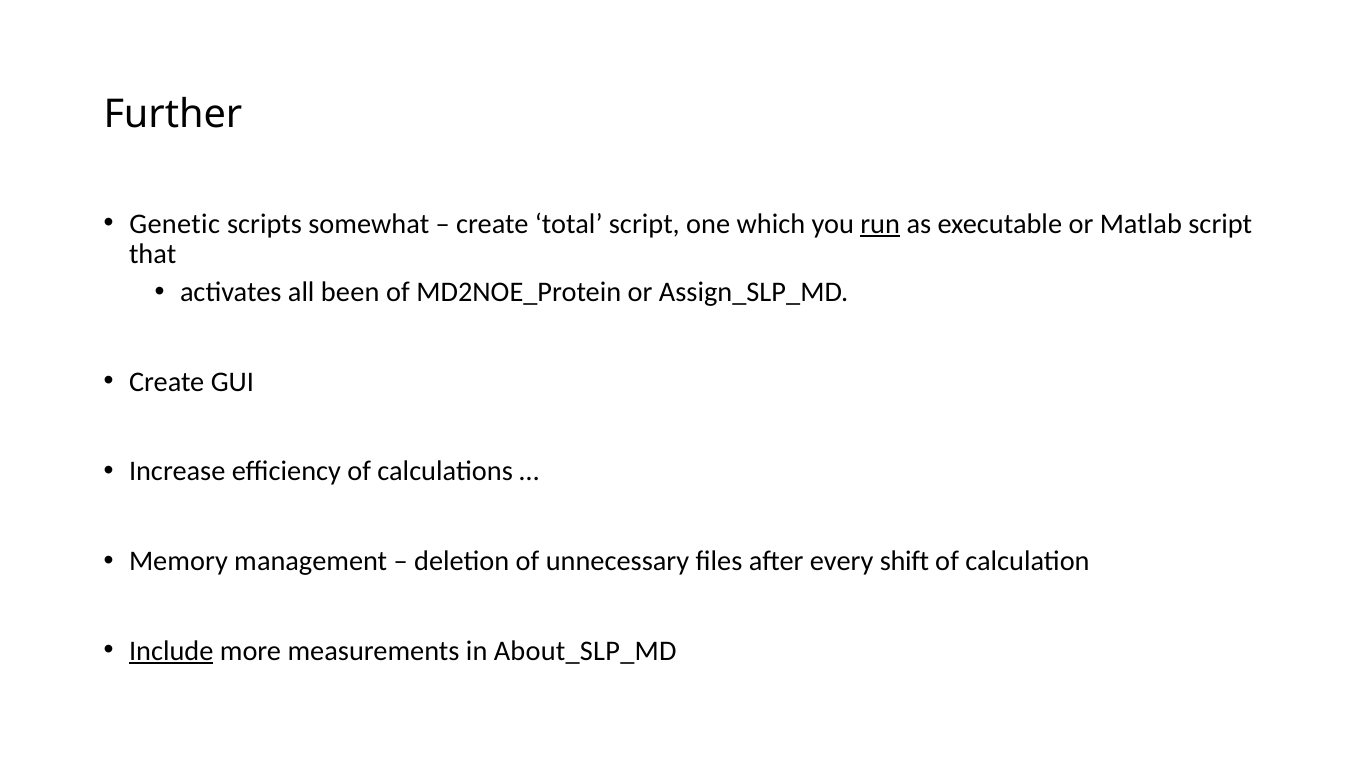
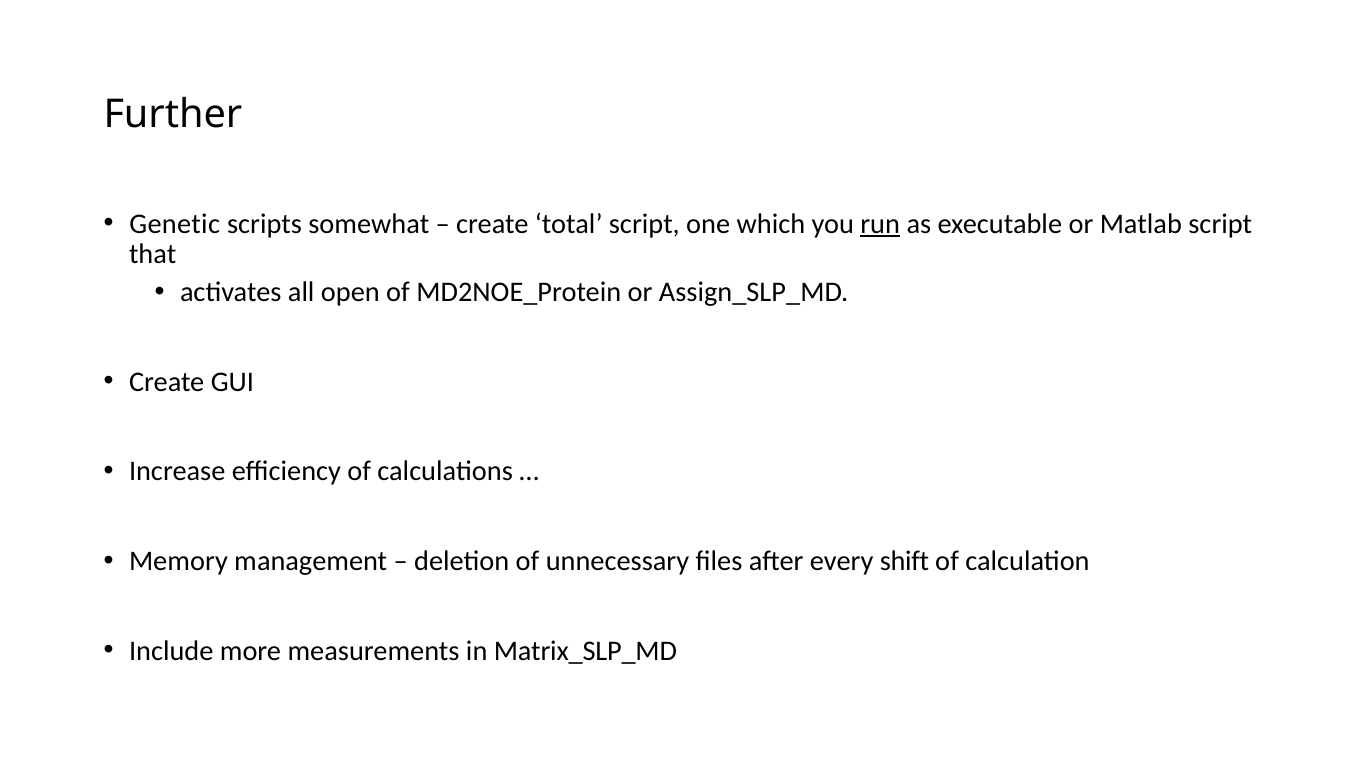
been: been -> open
Include underline: present -> none
About_SLP_MD: About_SLP_MD -> Matrix_SLP_MD
